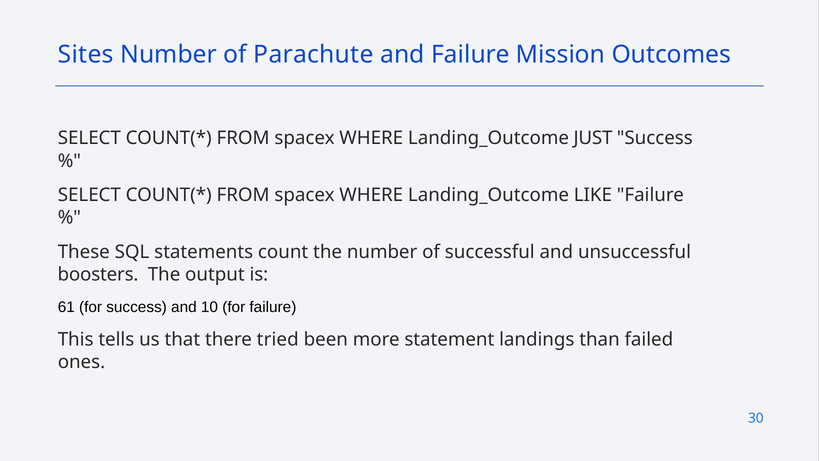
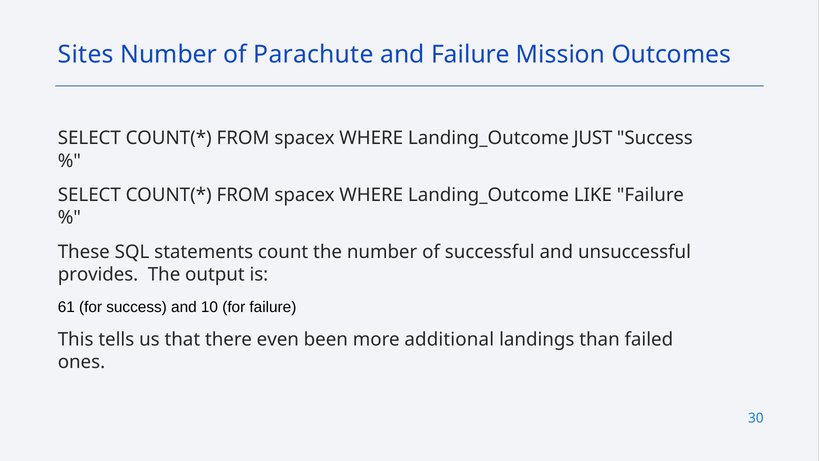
boosters: boosters -> provides
tried: tried -> even
statement: statement -> additional
